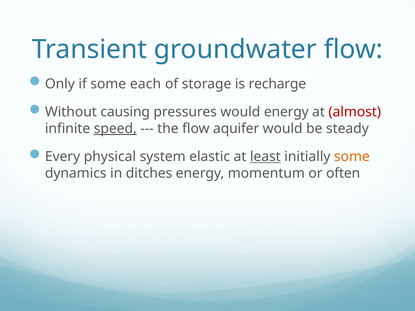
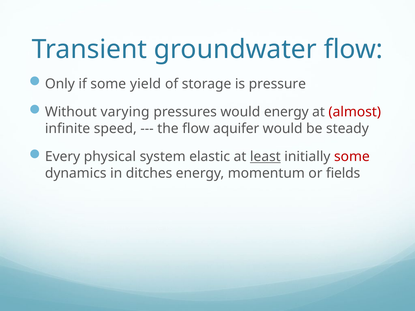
each: each -> yield
recharge: recharge -> pressure
causing: causing -> varying
speed underline: present -> none
some at (352, 157) colour: orange -> red
often: often -> fields
